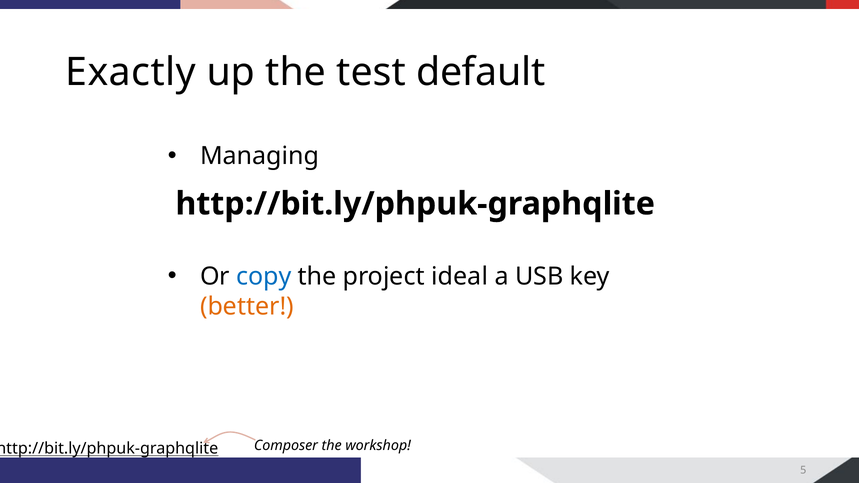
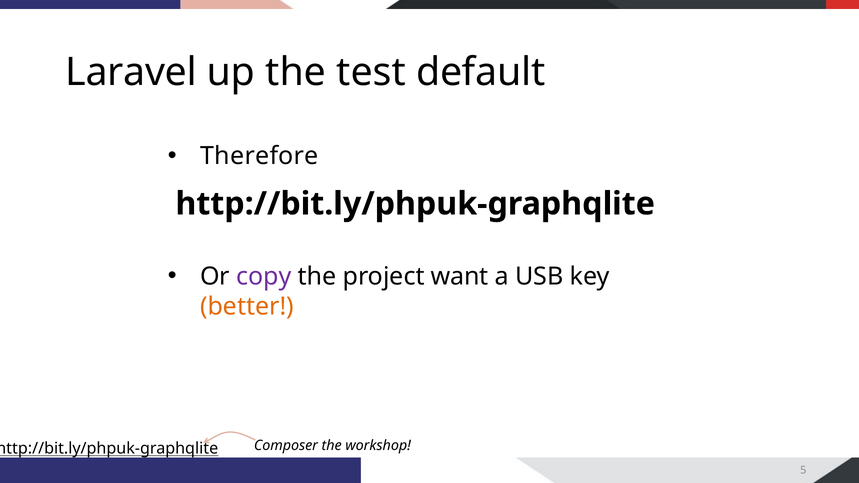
Exactly: Exactly -> Laravel
Managing: Managing -> Therefore
copy colour: blue -> purple
ideal: ideal -> want
